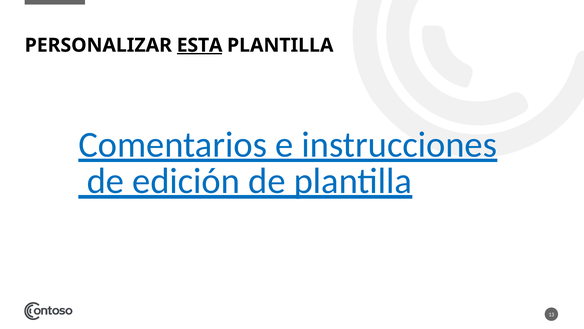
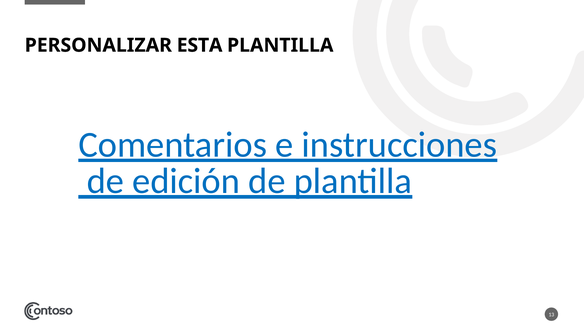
ESTA underline: present -> none
